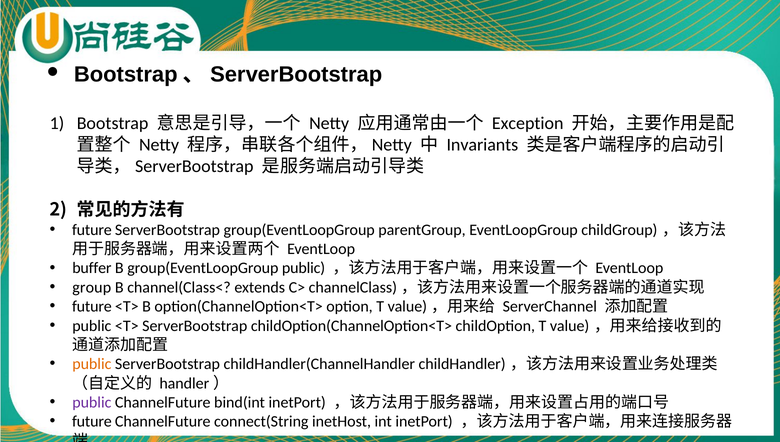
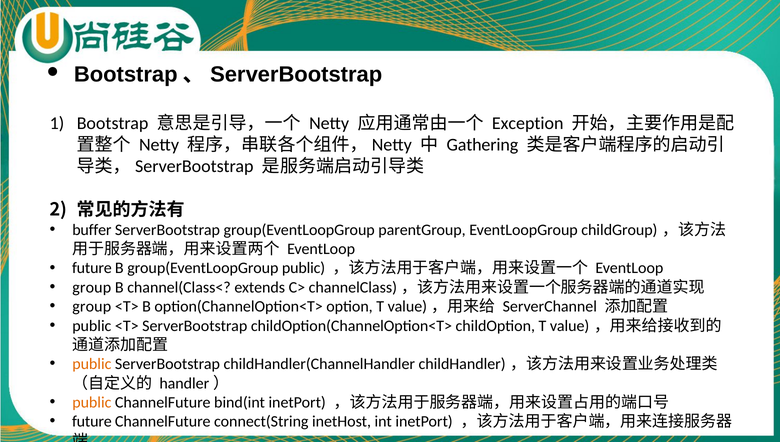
Invariants: Invariants -> Gathering
future at (92, 230): future -> buffer
buffer at (92, 269): buffer -> future
future at (92, 307): future -> group
public at (92, 403) colour: purple -> orange
